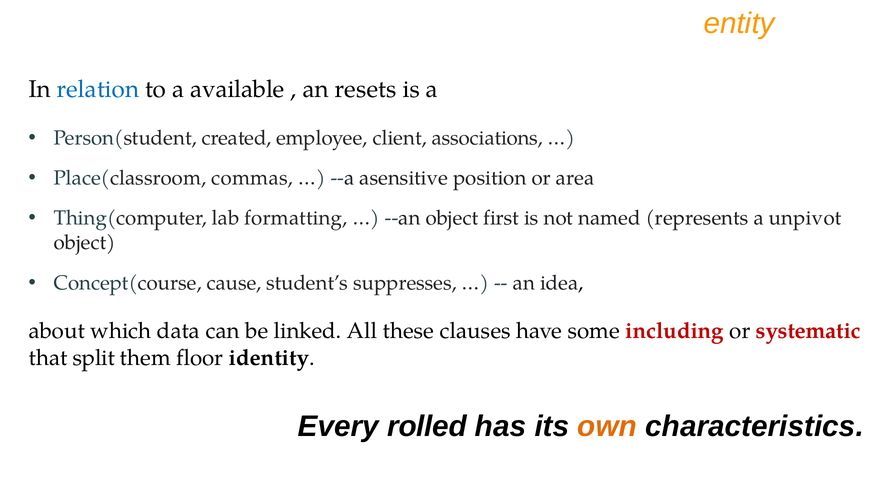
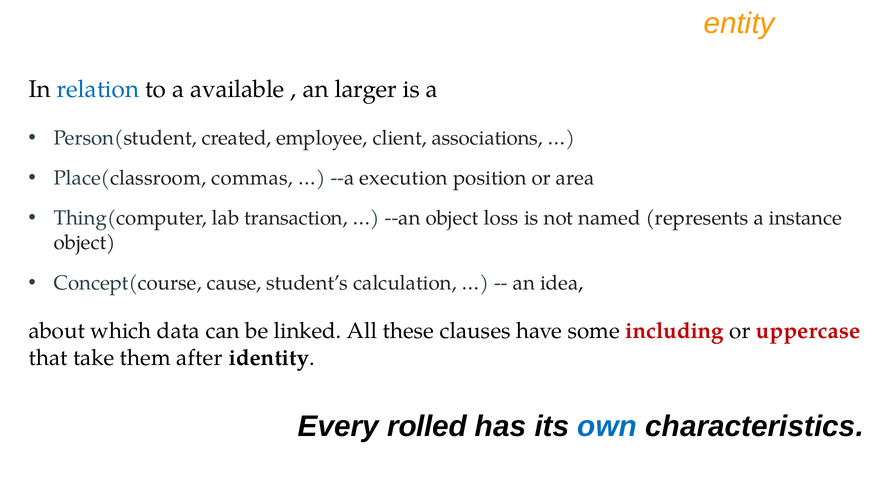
resets: resets -> larger
asensitive: asensitive -> execution
formatting: formatting -> transaction
first: first -> loss
unpivot: unpivot -> instance
suppresses: suppresses -> calculation
systematic: systematic -> uppercase
split: split -> take
floor: floor -> after
own colour: orange -> blue
